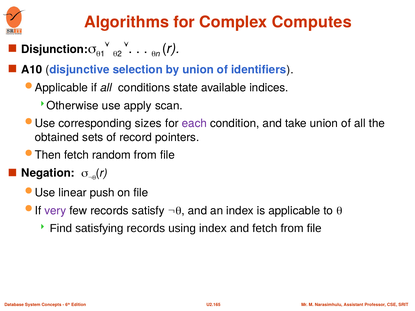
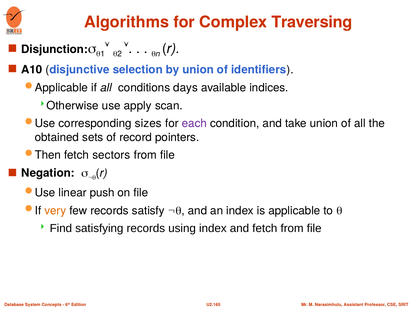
Computes: Computes -> Traversing
state: state -> days
random: random -> sectors
very colour: purple -> orange
